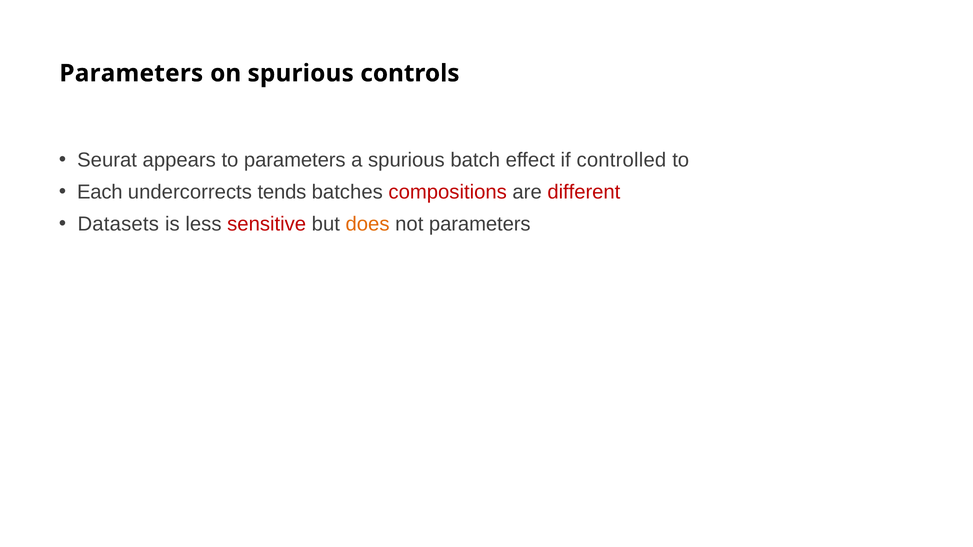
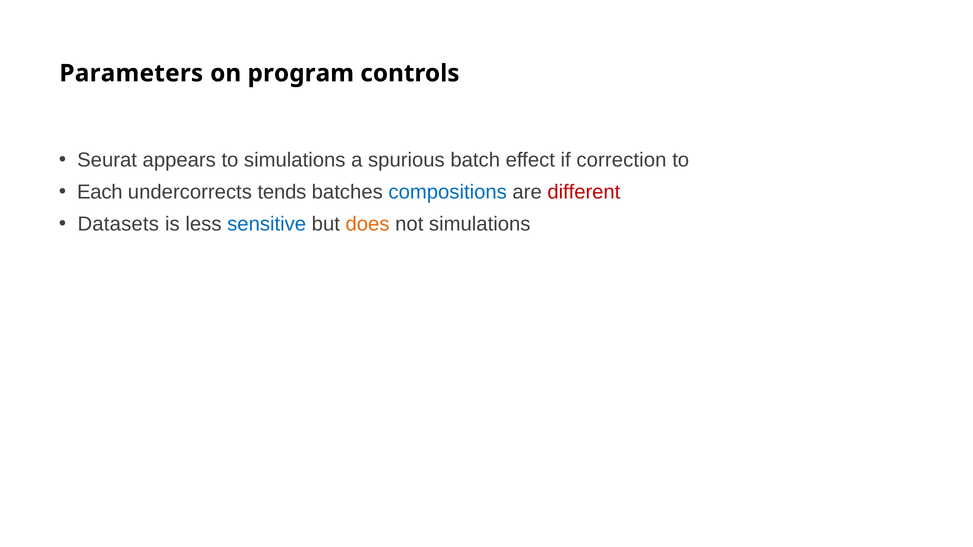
on spurious: spurious -> program
to parameters: parameters -> simulations
controlled: controlled -> correction
compositions colour: red -> blue
sensitive colour: red -> blue
not parameters: parameters -> simulations
